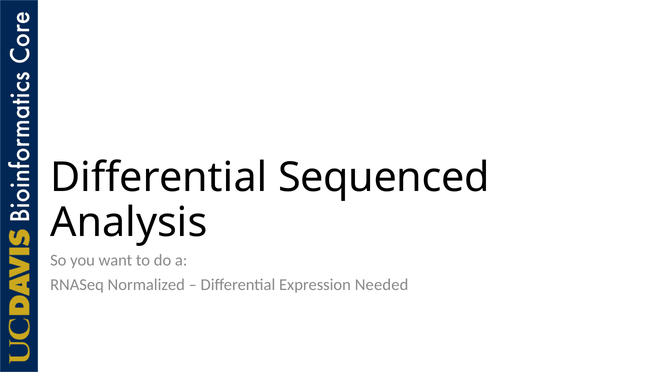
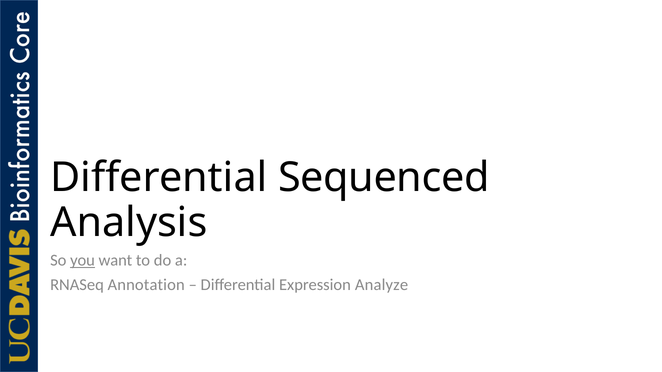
you underline: none -> present
Normalized: Normalized -> Annotation
Needed: Needed -> Analyze
